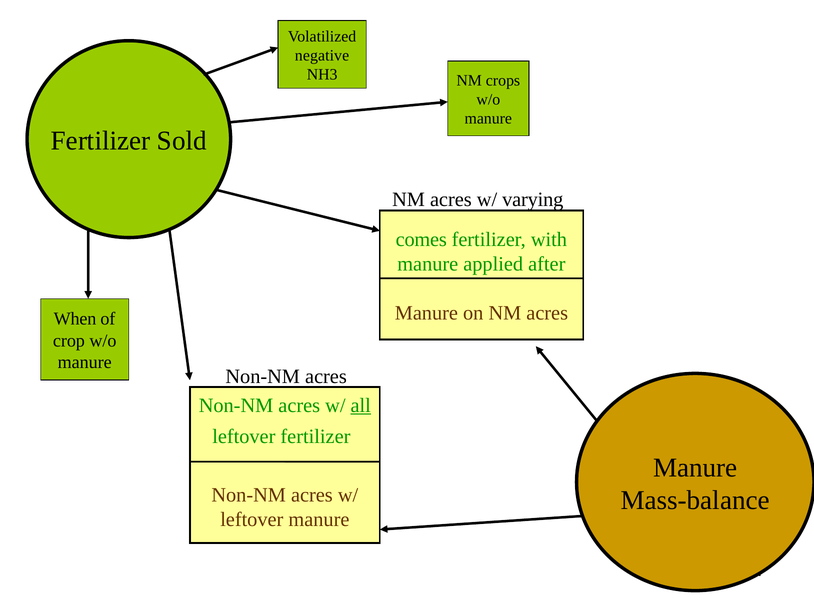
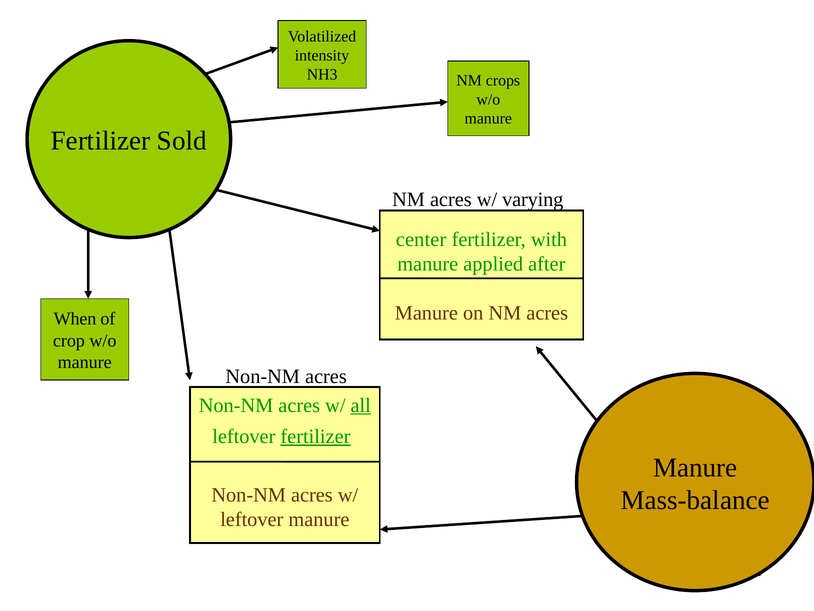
negative: negative -> intensity
comes: comes -> center
fertilizer at (315, 436) underline: none -> present
